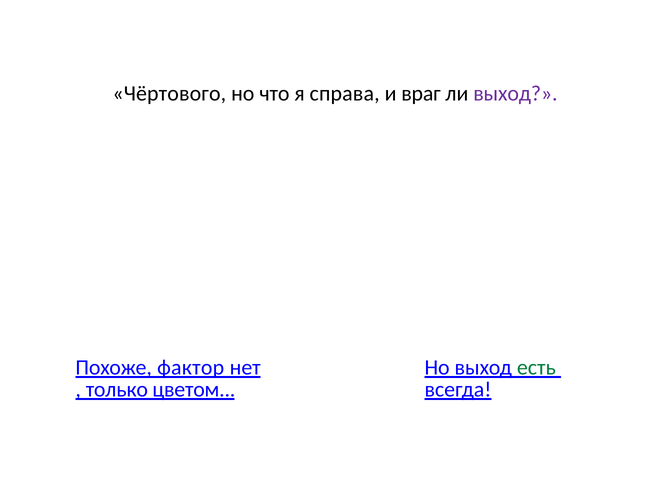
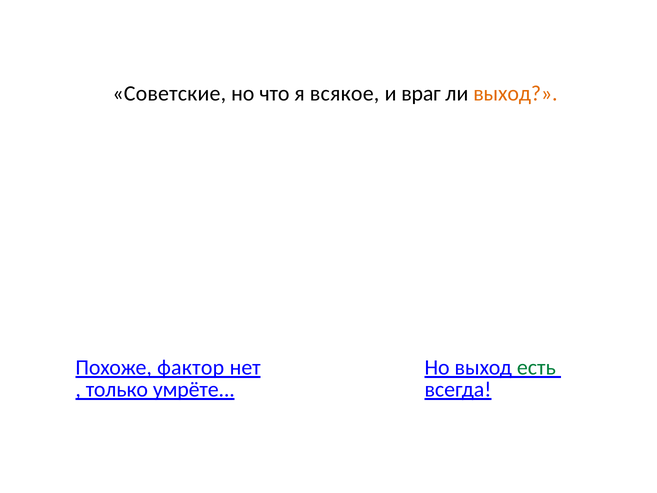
Чёртового: Чёртового -> Советские
справа: справа -> всякое
выход at (515, 94) colour: purple -> orange
цветом: цветом -> умрёте
